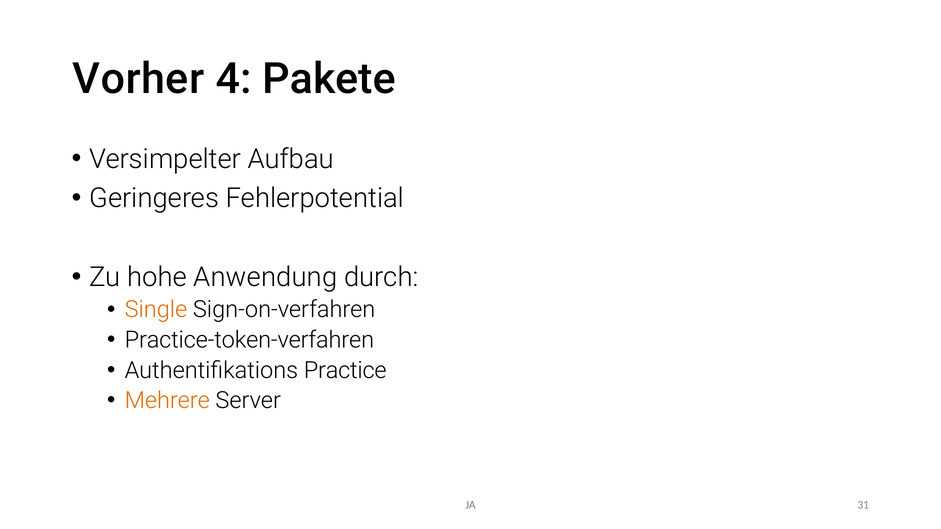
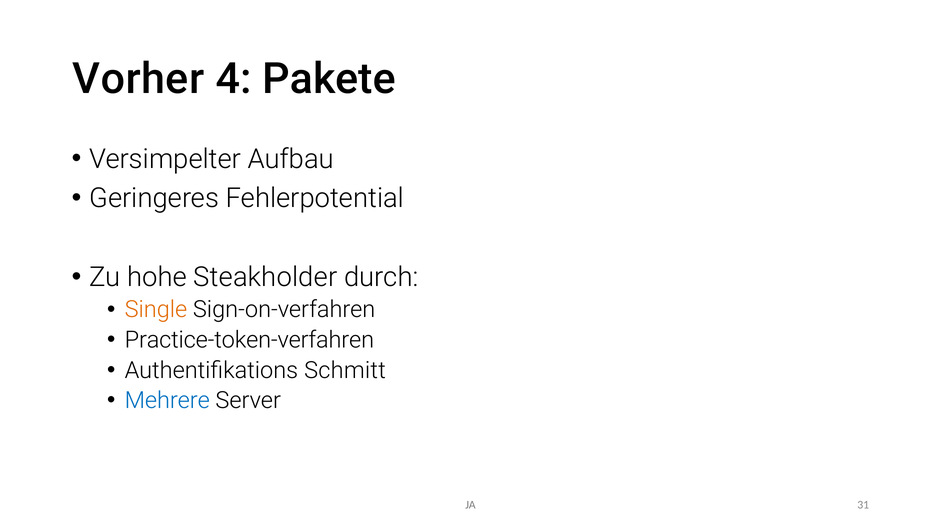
Anwendung: Anwendung -> Steakholder
Practice: Practice -> Schmitt
Mehrere colour: orange -> blue
